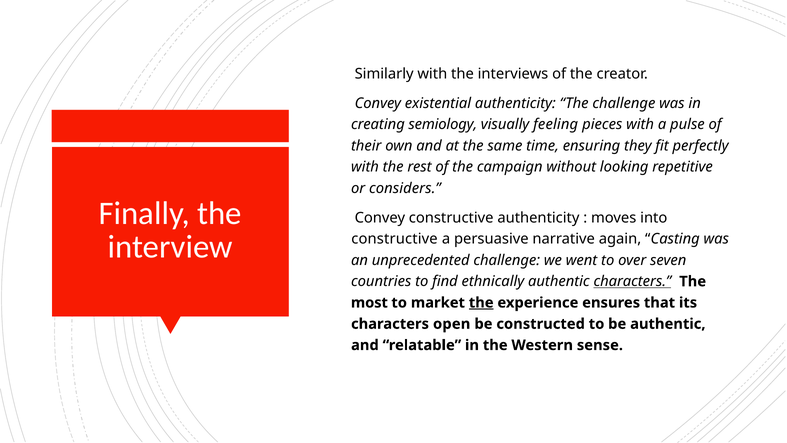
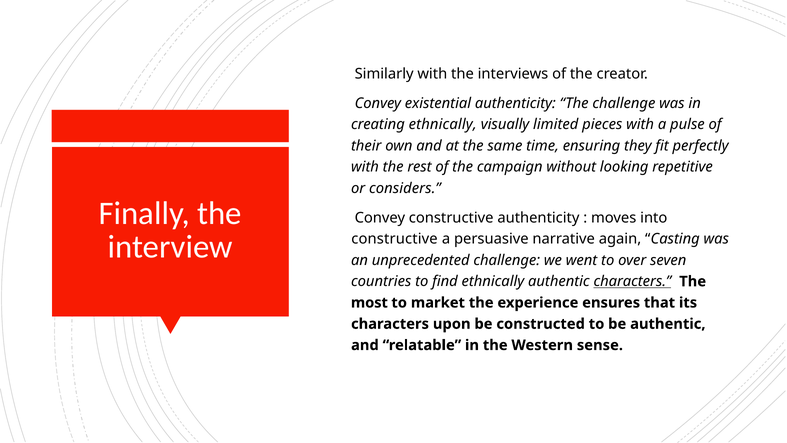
creating semiology: semiology -> ethnically
feeling: feeling -> limited
the at (481, 302) underline: present -> none
open: open -> upon
